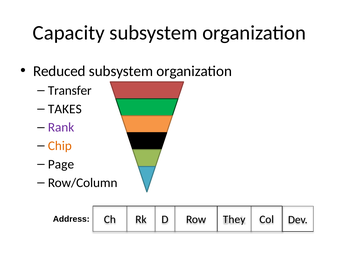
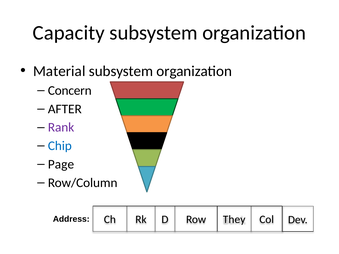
Reduced: Reduced -> Material
Transfer: Transfer -> Concern
TAKES: TAKES -> AFTER
Chip colour: orange -> blue
